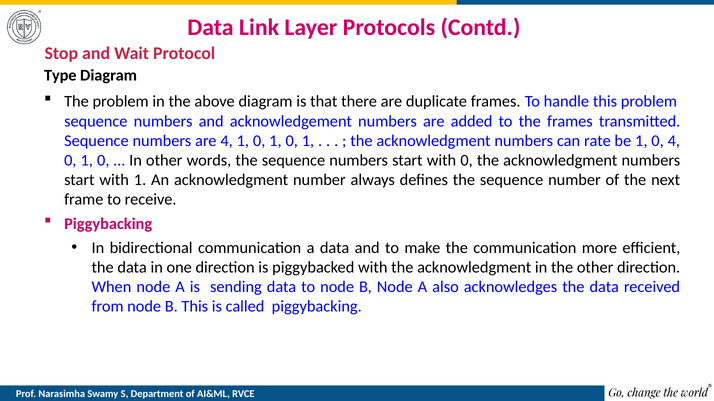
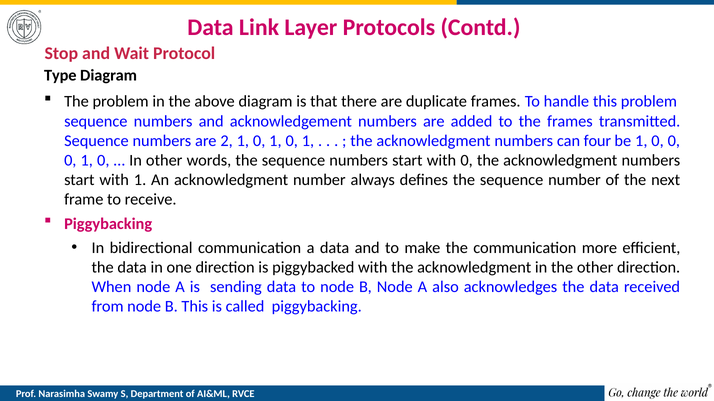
are 4: 4 -> 2
rate: rate -> four
1 0 4: 4 -> 0
